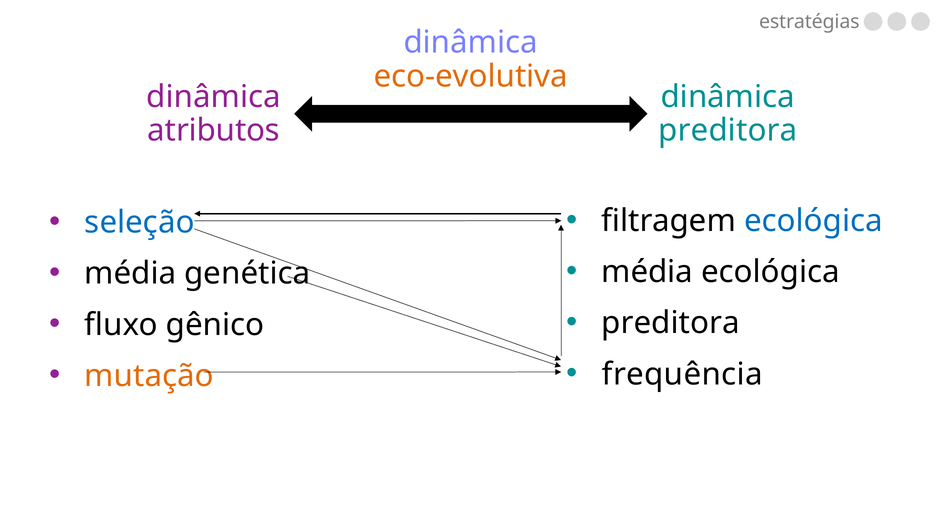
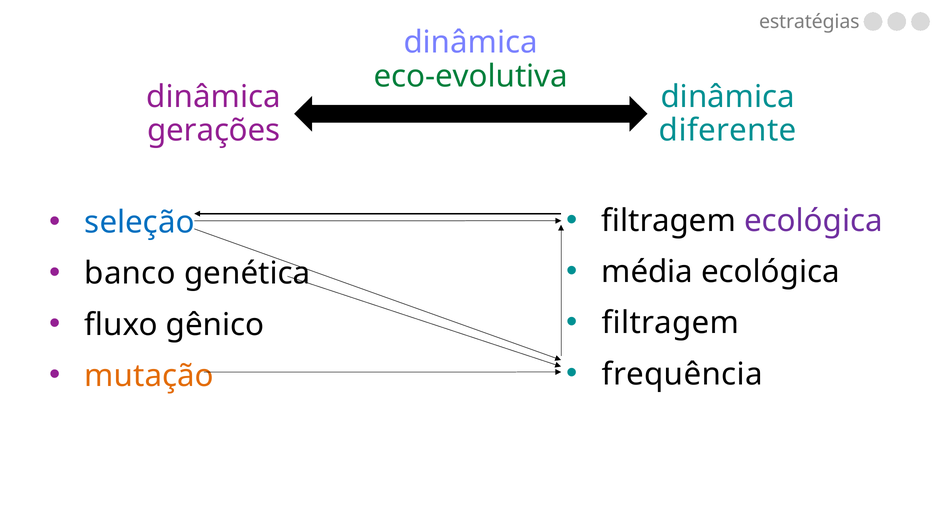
eco-evolutiva colour: orange -> green
atributos: atributos -> gerações
preditora at (728, 131): preditora -> diferente
ecológica at (813, 221) colour: blue -> purple
média at (130, 274): média -> banco
preditora at (671, 323): preditora -> filtragem
